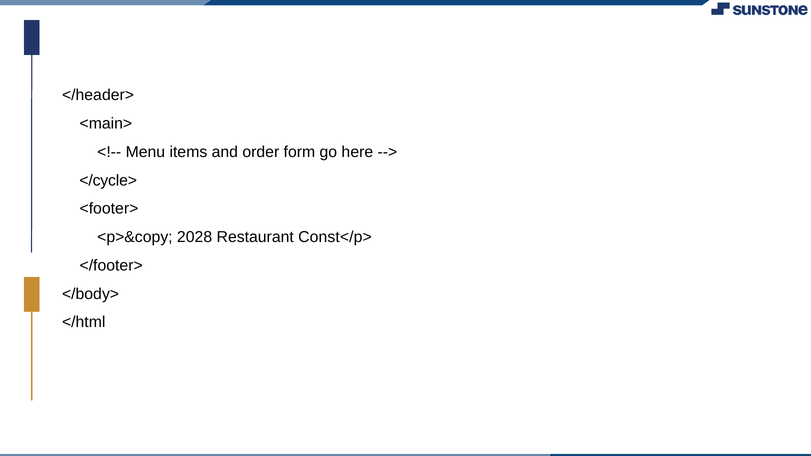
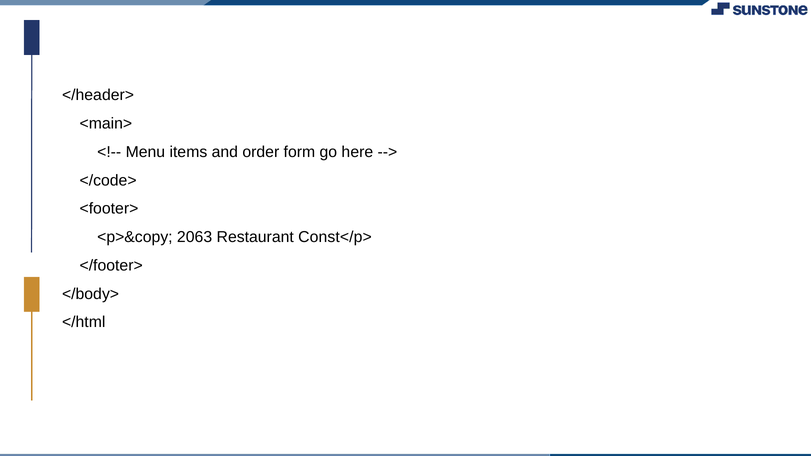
</cycle>: </cycle> -> </code>
2028: 2028 -> 2063
